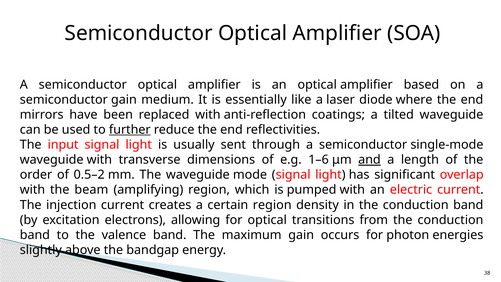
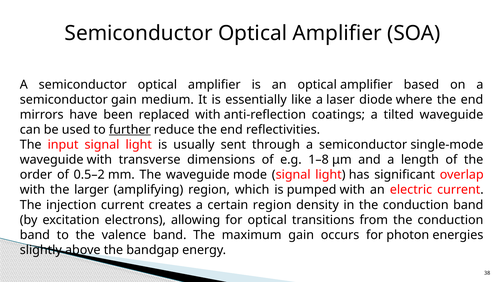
1–6: 1–6 -> 1–8
and underline: present -> none
beam: beam -> larger
